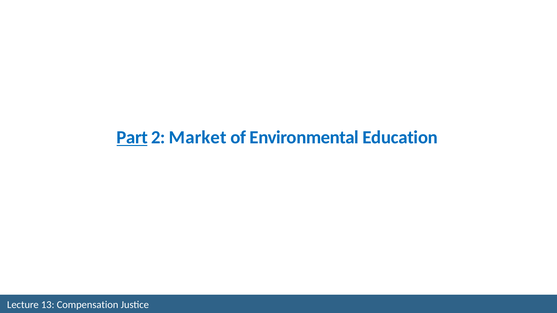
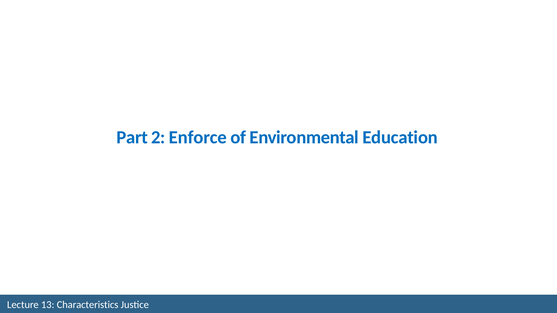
Part underline: present -> none
Market: Market -> Enforce
Compensation: Compensation -> Characteristics
